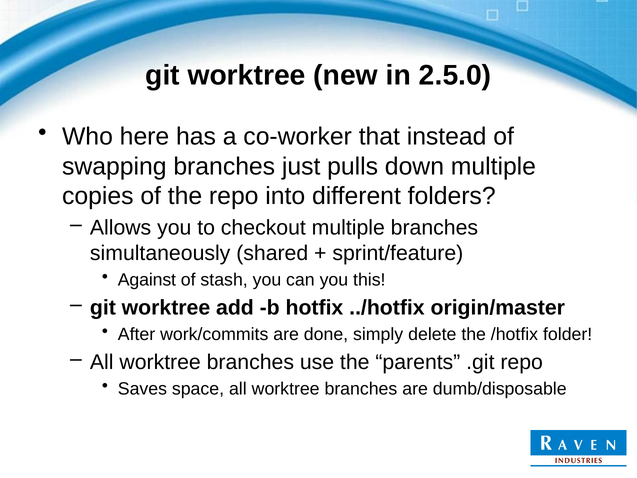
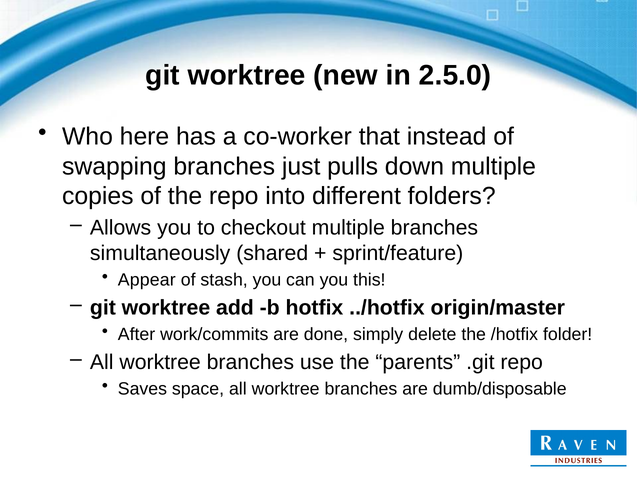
Against: Against -> Appear
